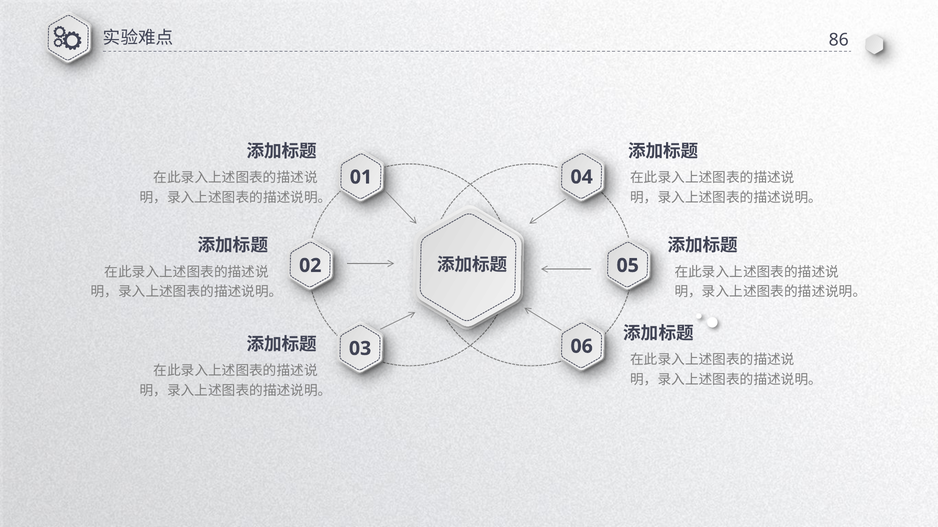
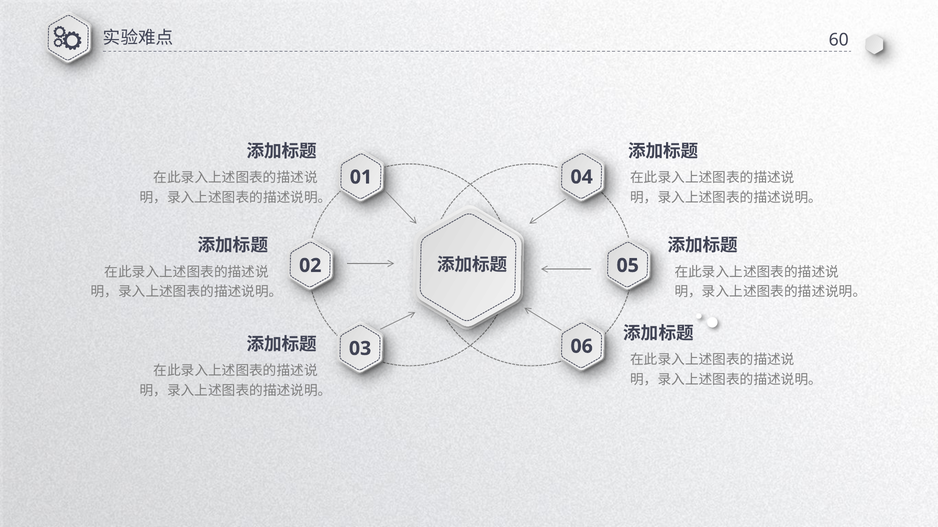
86: 86 -> 60
